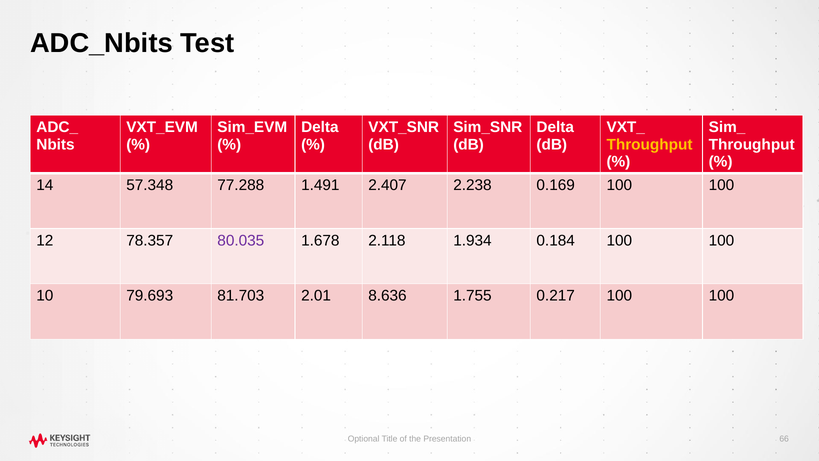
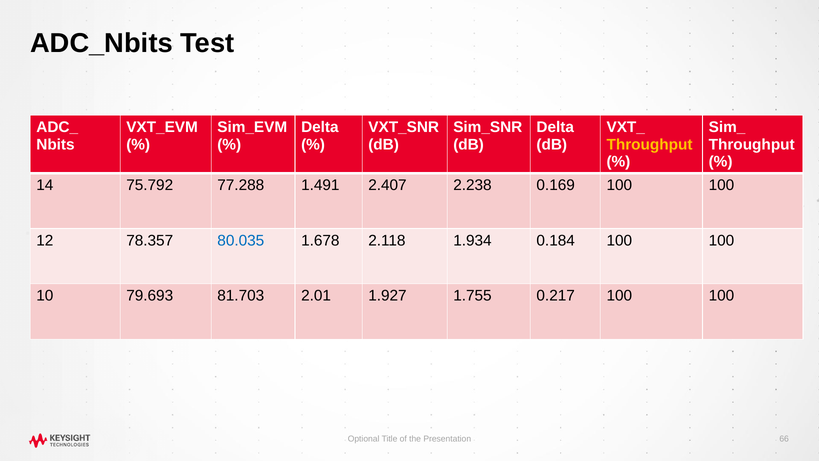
57.348: 57.348 -> 75.792
80.035 colour: purple -> blue
8.636: 8.636 -> 1.927
